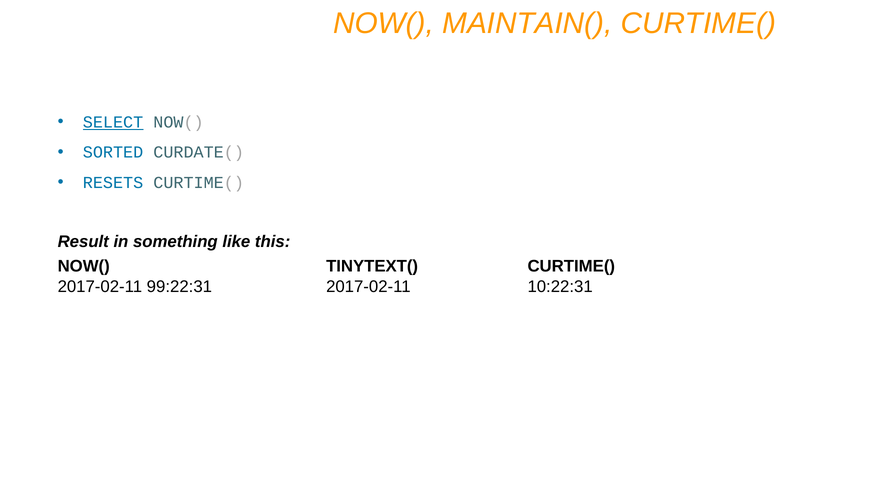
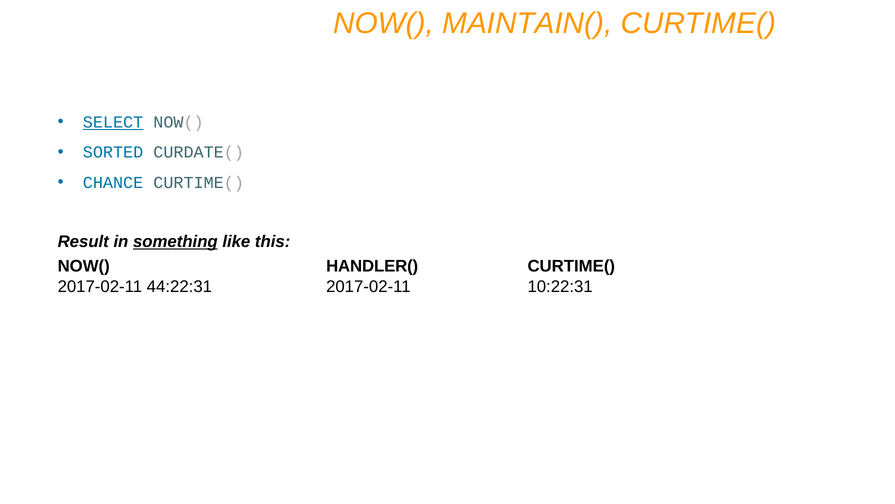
RESETS: RESETS -> CHANCE
something underline: none -> present
TINYTEXT(: TINYTEXT( -> HANDLER(
99:22:31: 99:22:31 -> 44:22:31
